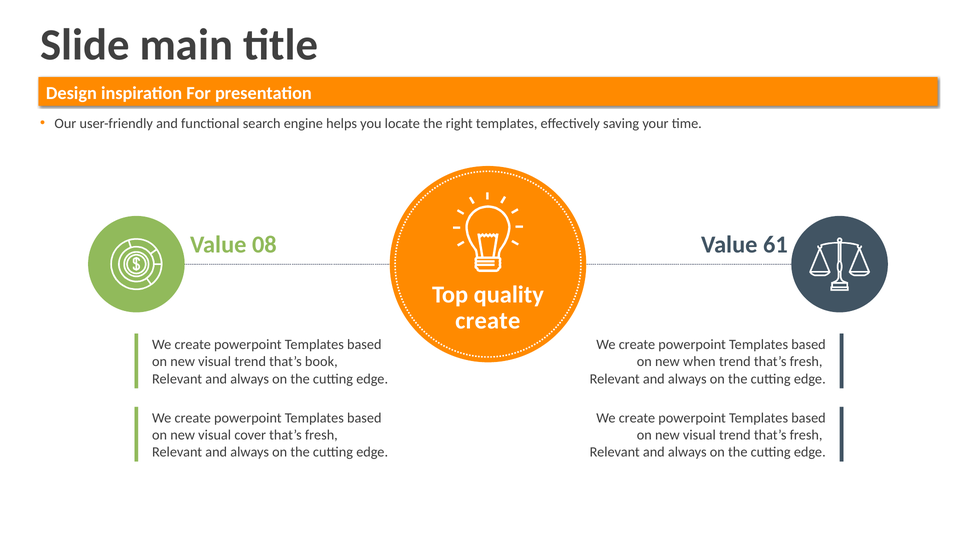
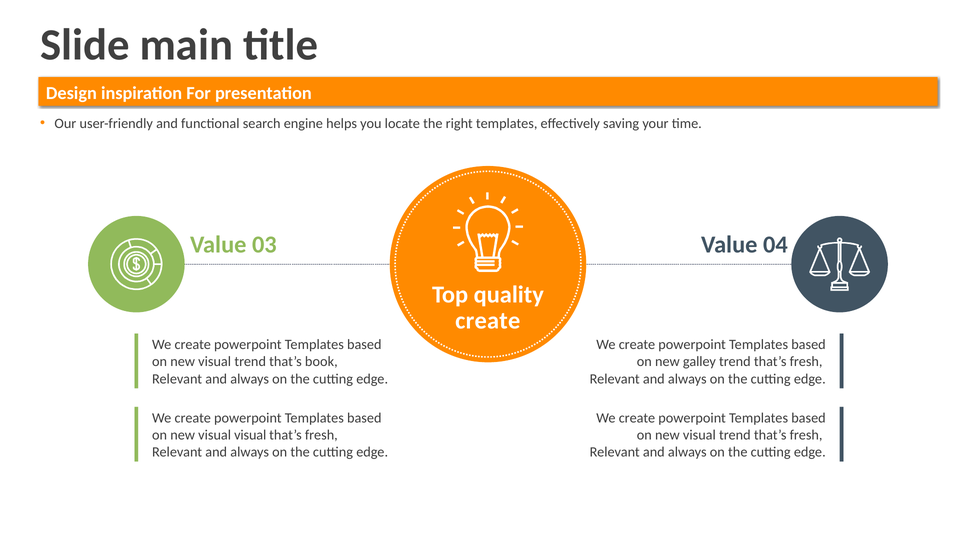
08: 08 -> 03
61: 61 -> 04
when: when -> galley
visual cover: cover -> visual
